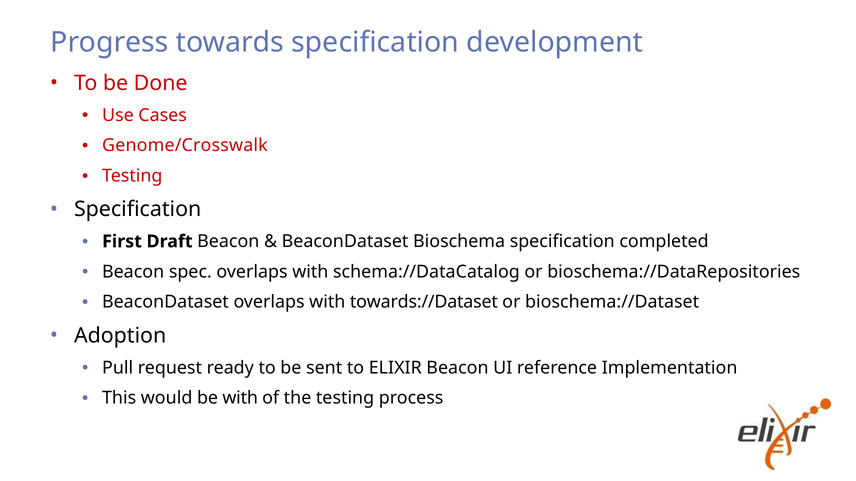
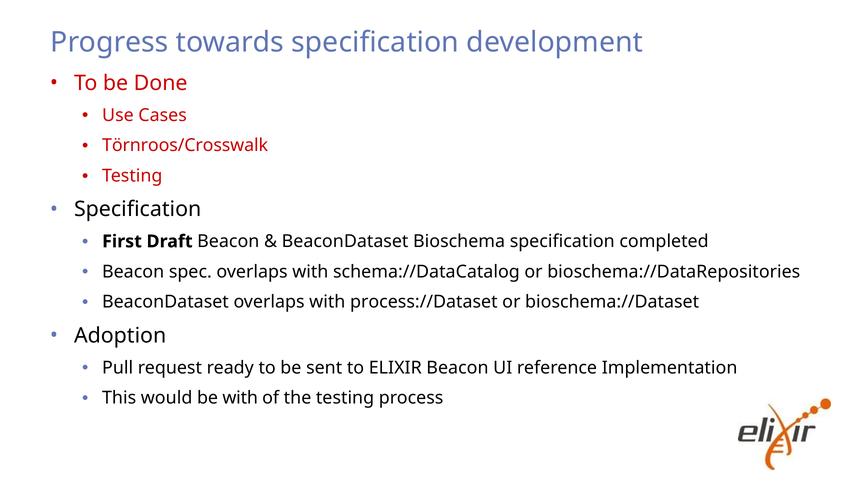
Genome/Crosswalk: Genome/Crosswalk -> Törnroos/Crosswalk
towards://Dataset: towards://Dataset -> process://Dataset
